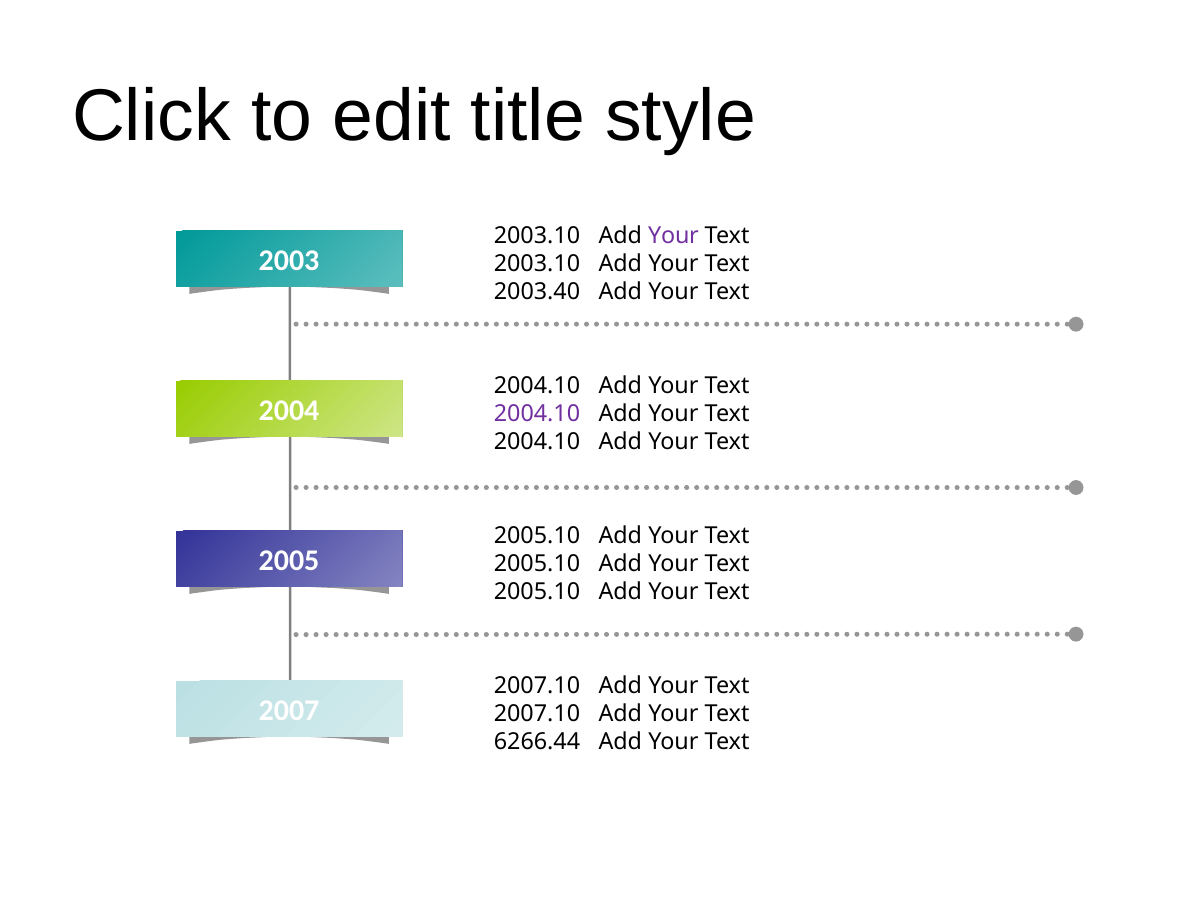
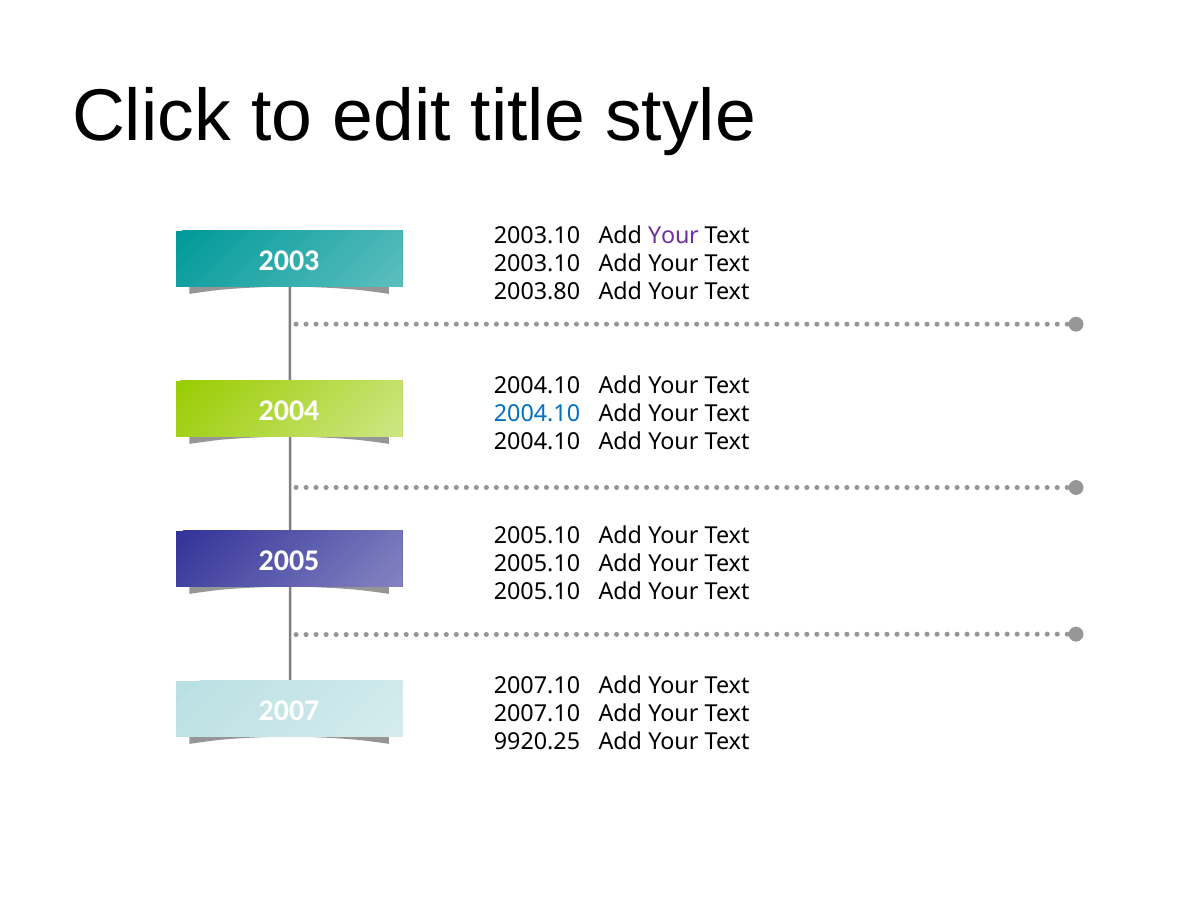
2003.40: 2003.40 -> 2003.80
2004.10 at (537, 414) colour: purple -> blue
6266.44: 6266.44 -> 9920.25
